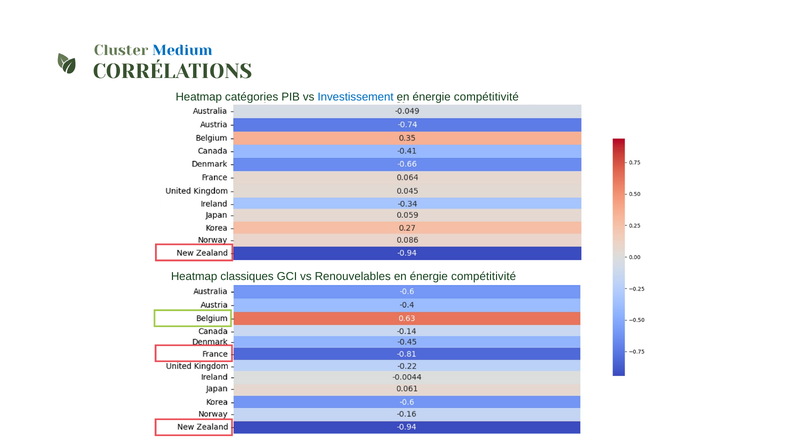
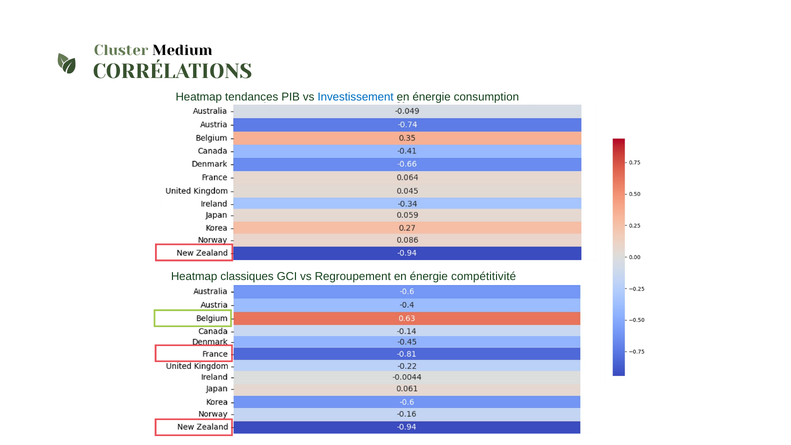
Medium colour: blue -> black
catégories: catégories -> tendances
compétitivité at (486, 97): compétitivité -> consumption
Renouvelables: Renouvelables -> Regroupement
